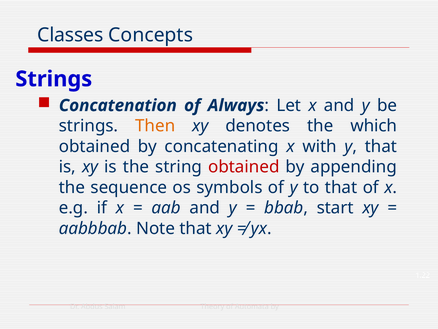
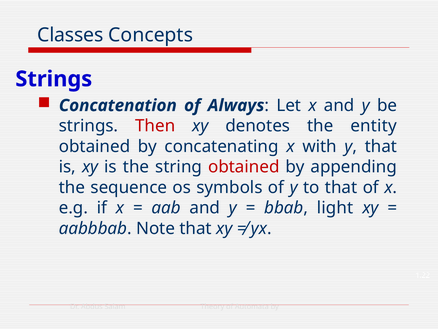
Then colour: orange -> red
which: which -> entity
start: start -> light
